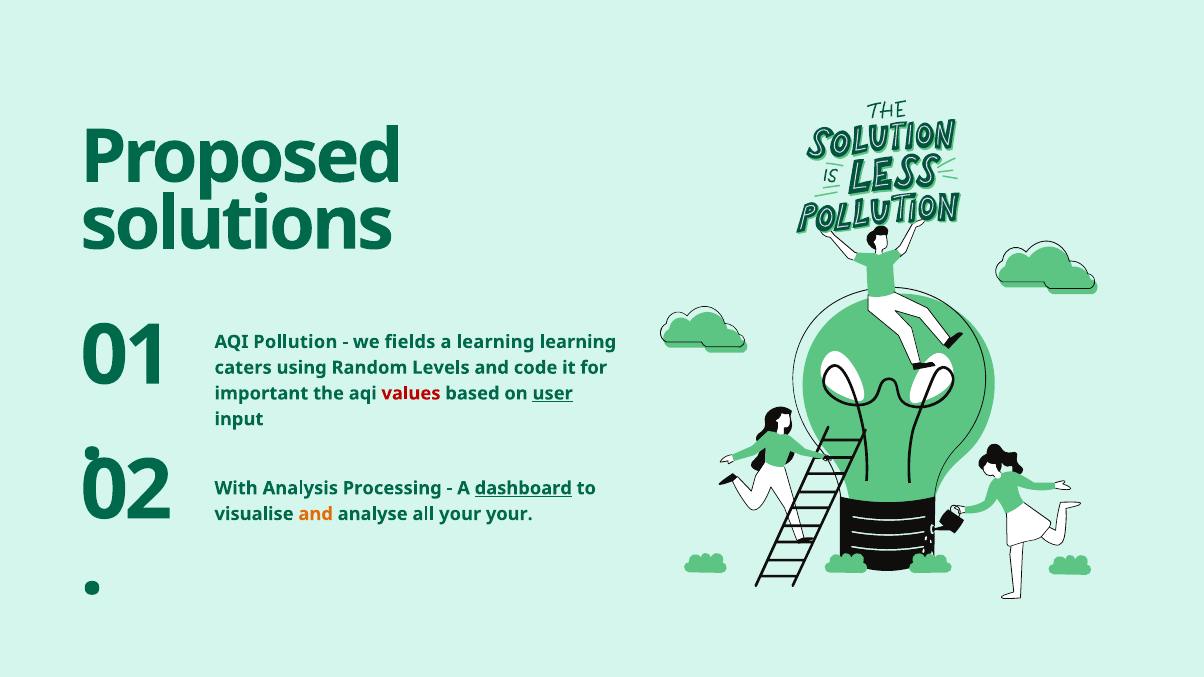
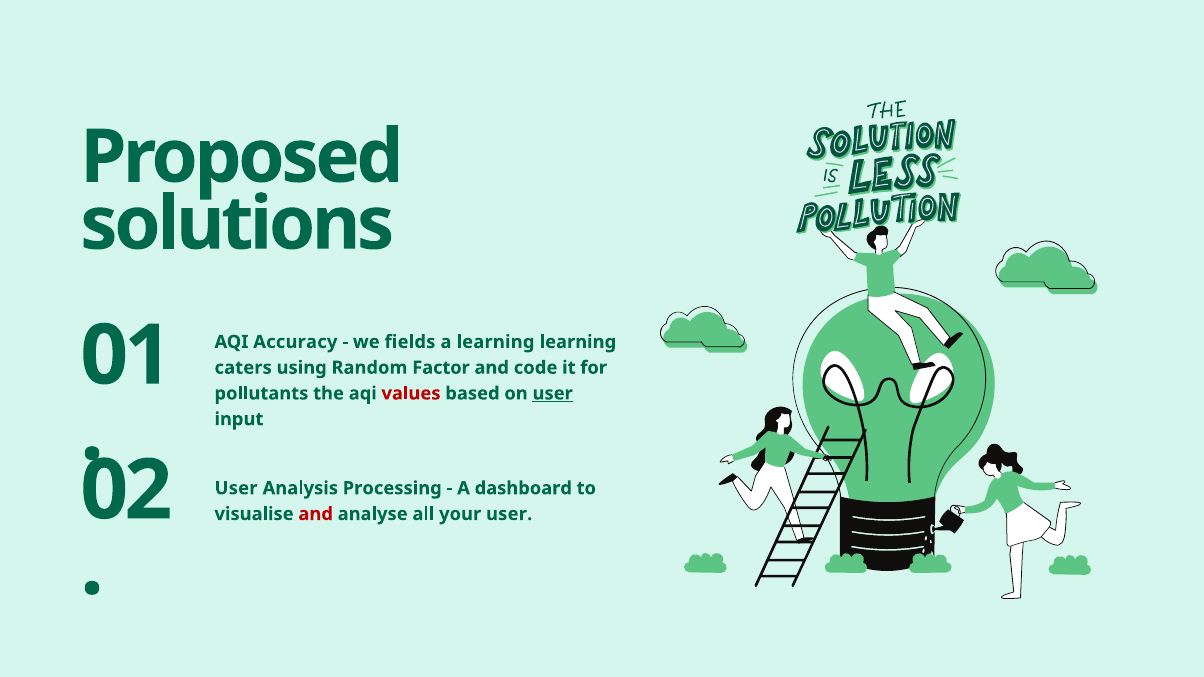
Pollution: Pollution -> Accuracy
Levels: Levels -> Factor
important: important -> pollutants
With at (236, 488): With -> User
dashboard underline: present -> none
and at (316, 514) colour: orange -> red
your your: your -> user
